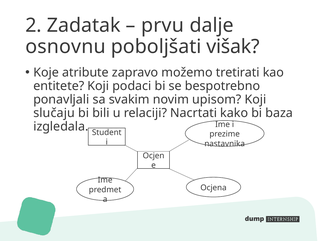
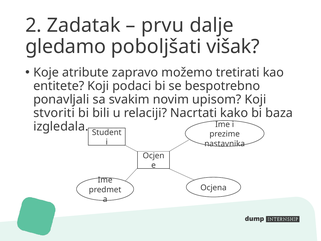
osnovnu: osnovnu -> gledamo
slučaju: slučaju -> stvoriti
